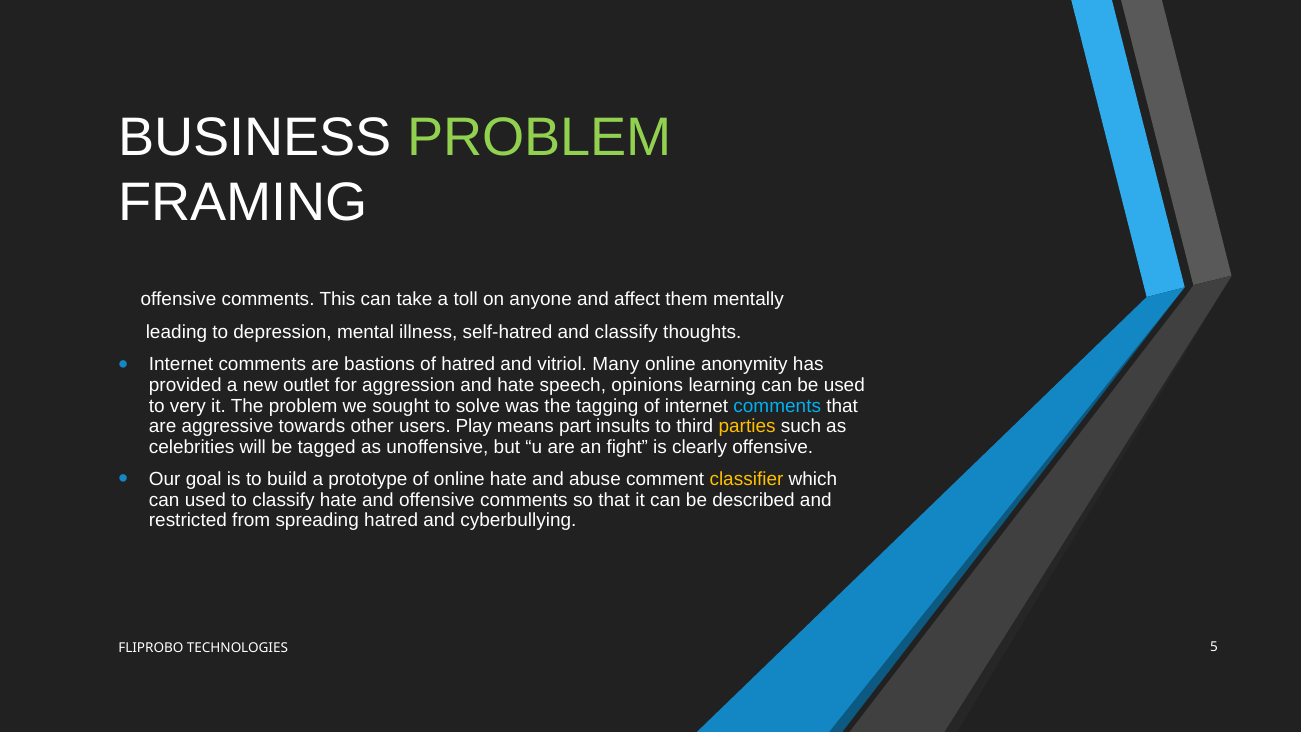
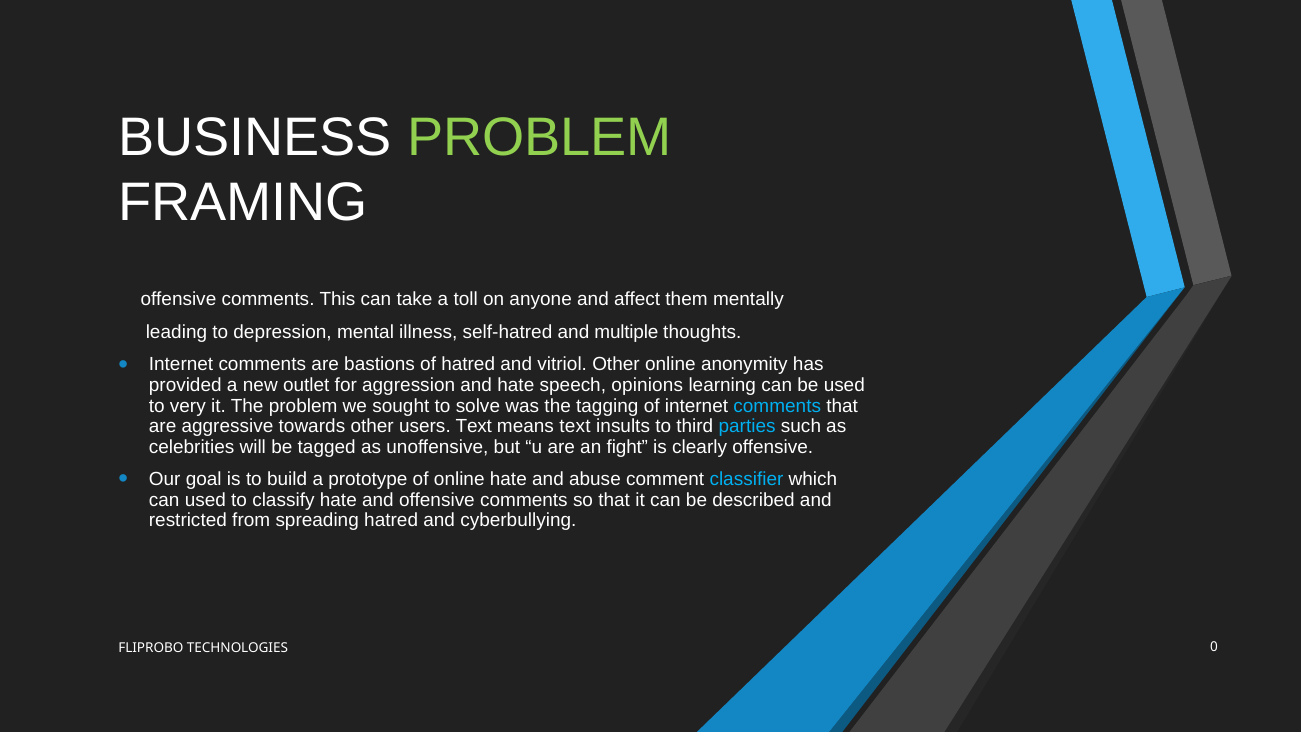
and classify: classify -> multiple
vitriol Many: Many -> Other
users Play: Play -> Text
means part: part -> text
parties colour: yellow -> light blue
classifier colour: yellow -> light blue
5: 5 -> 0
